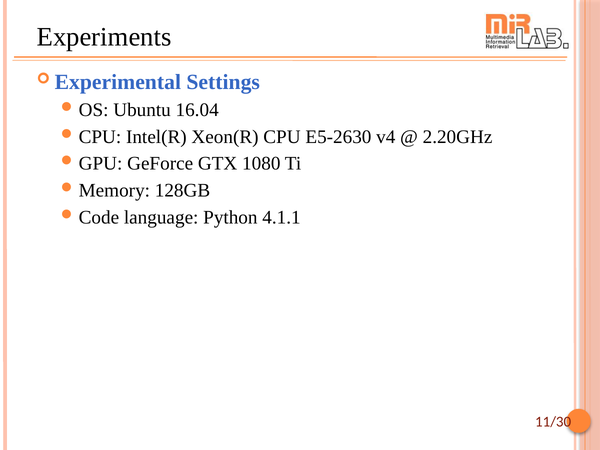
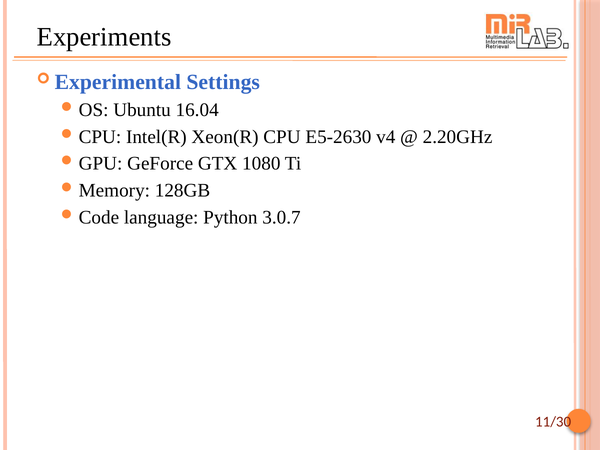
4.1.1: 4.1.1 -> 3.0.7
